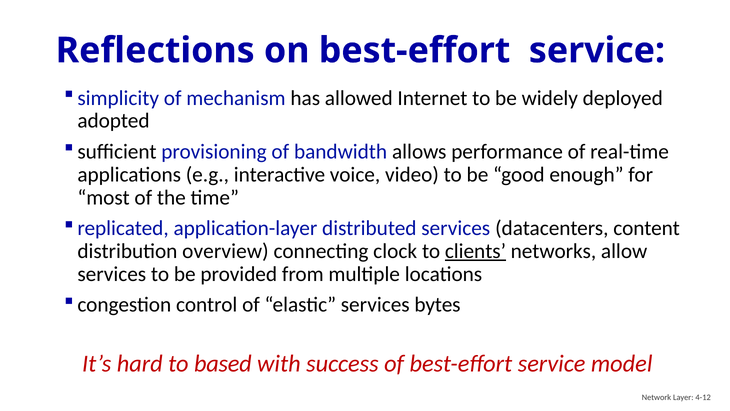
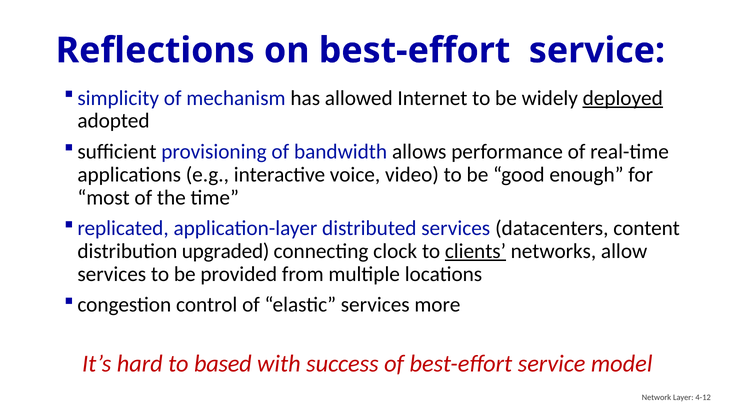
deployed underline: none -> present
overview: overview -> upgraded
bytes: bytes -> more
